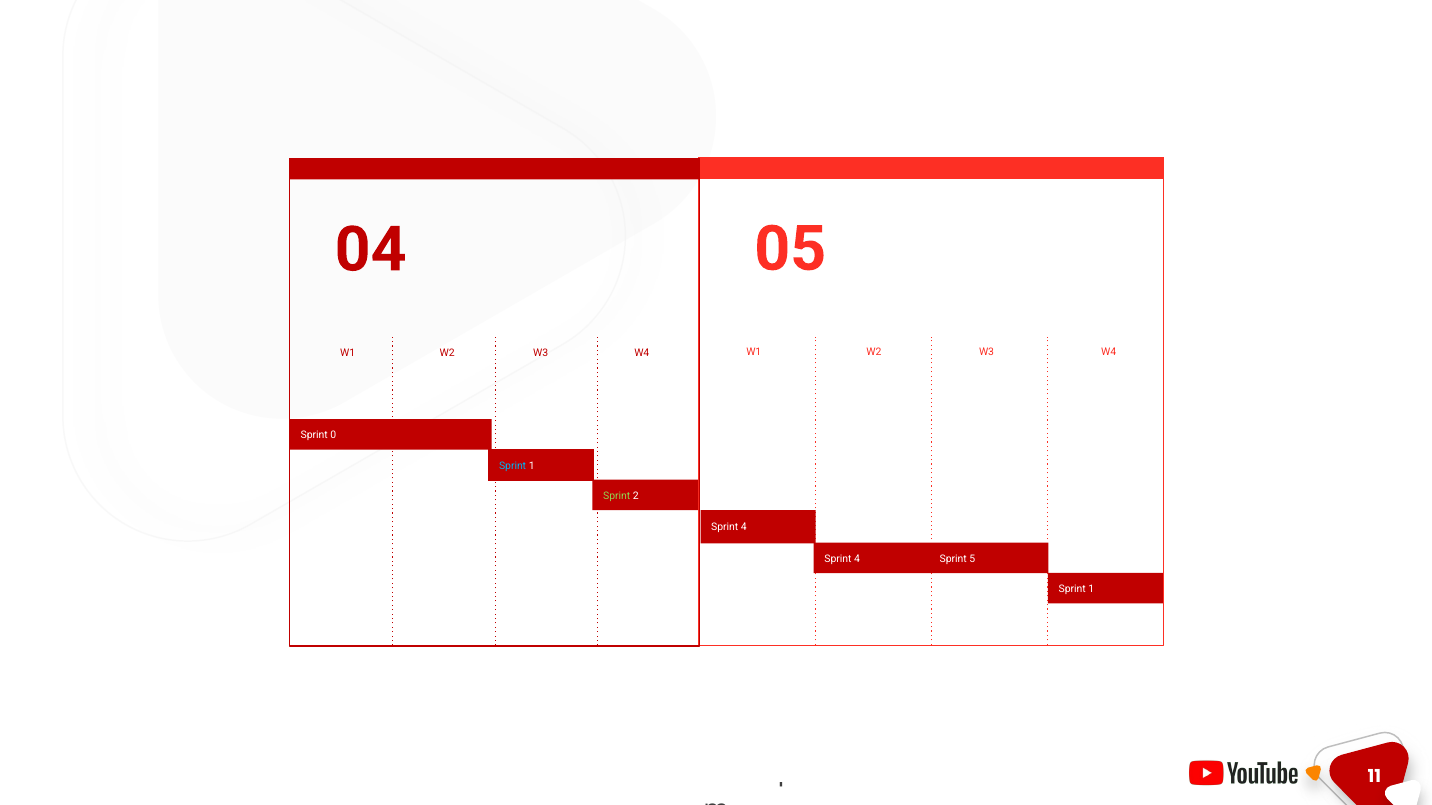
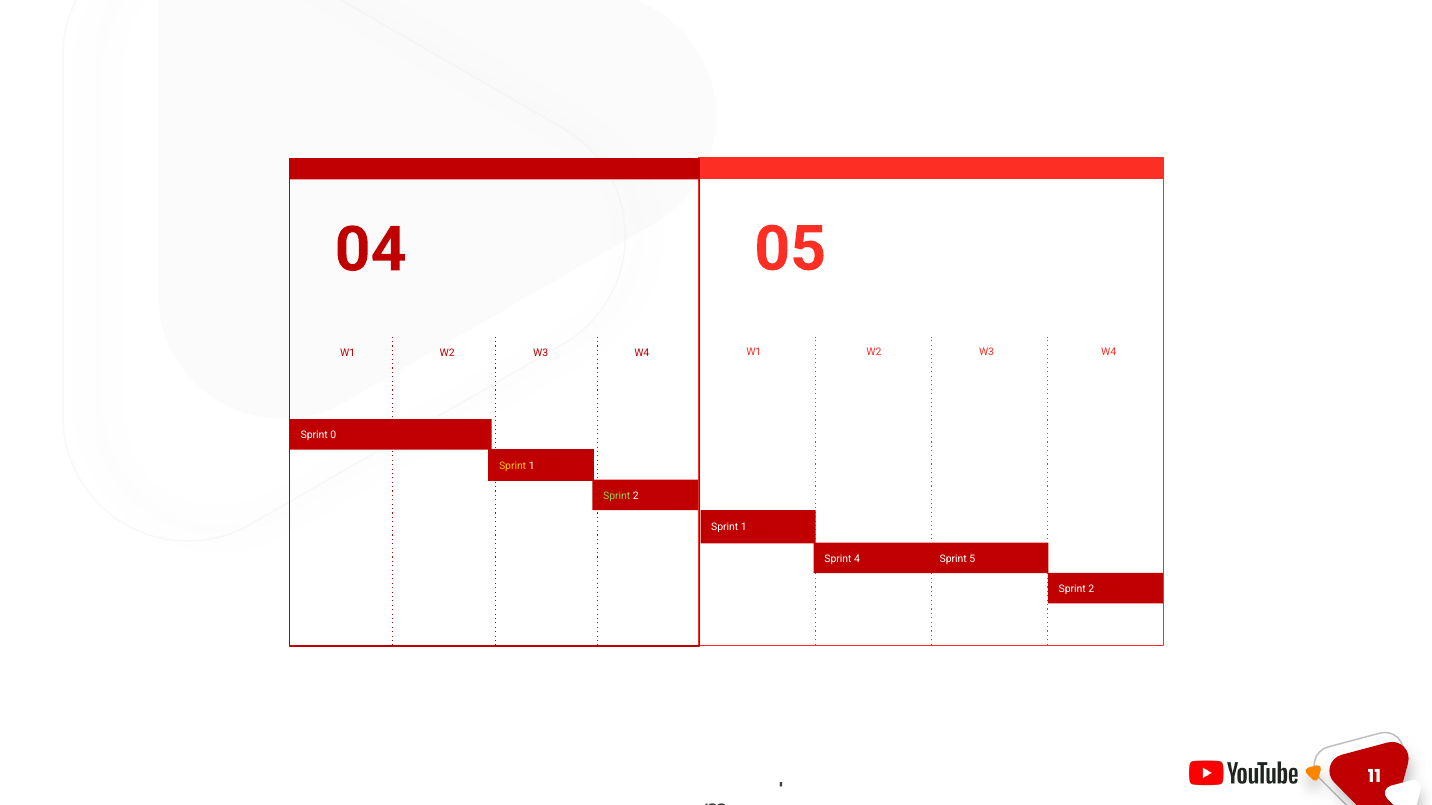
Sprint at (513, 466) colour: light blue -> yellow
4 at (744, 528): 4 -> 1
1 at (1091, 589): 1 -> 2
